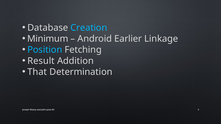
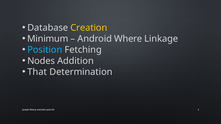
Creation colour: light blue -> yellow
Earlier: Earlier -> Where
Result: Result -> Nodes
